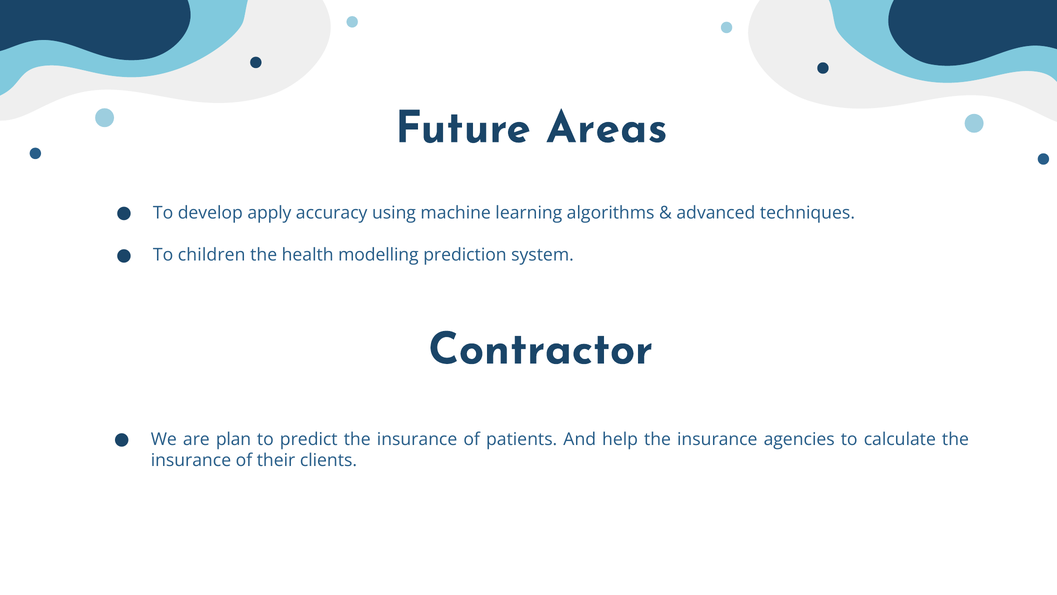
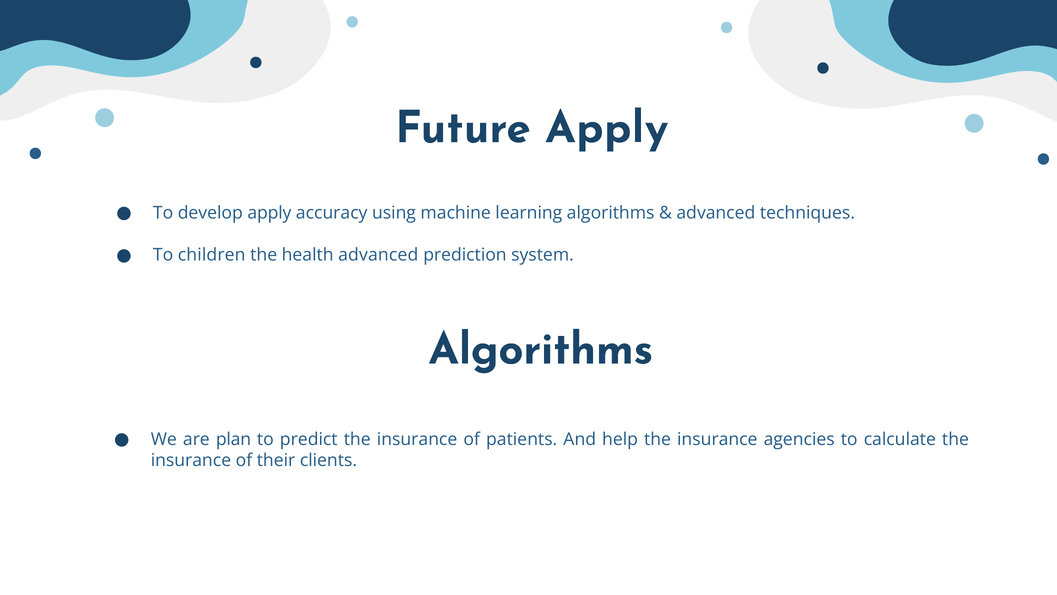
Future Areas: Areas -> Apply
health modelling: modelling -> advanced
Contractor at (541, 349): Contractor -> Algorithms
